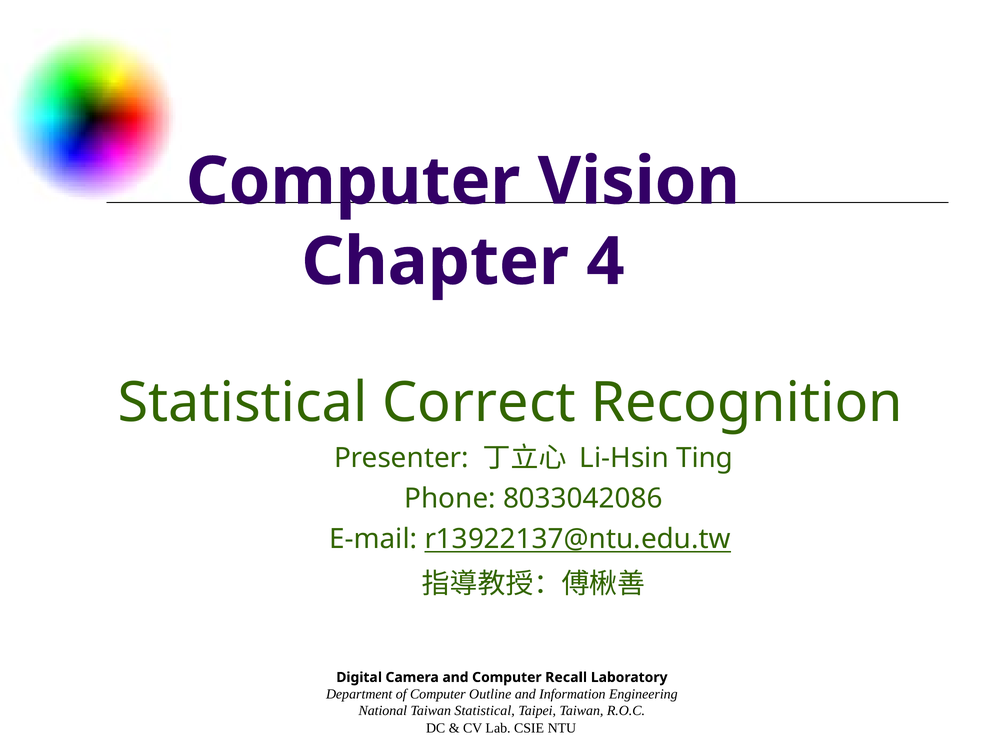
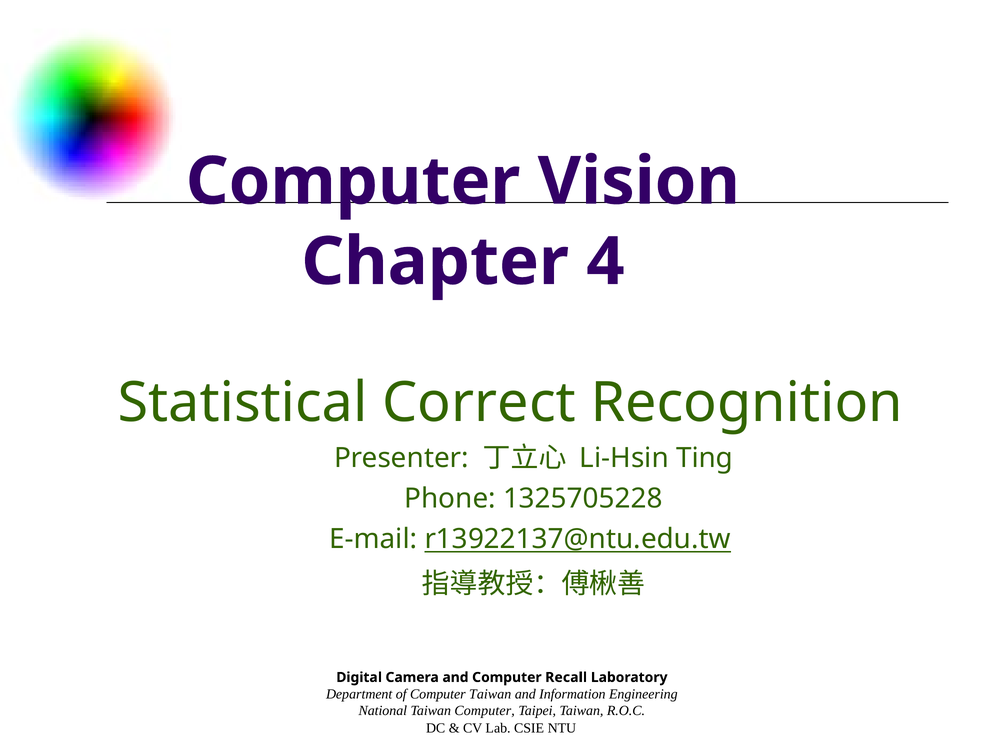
8033042086: 8033042086 -> 1325705228
Computer Outline: Outline -> Taiwan
Taiwan Statistical: Statistical -> Computer
